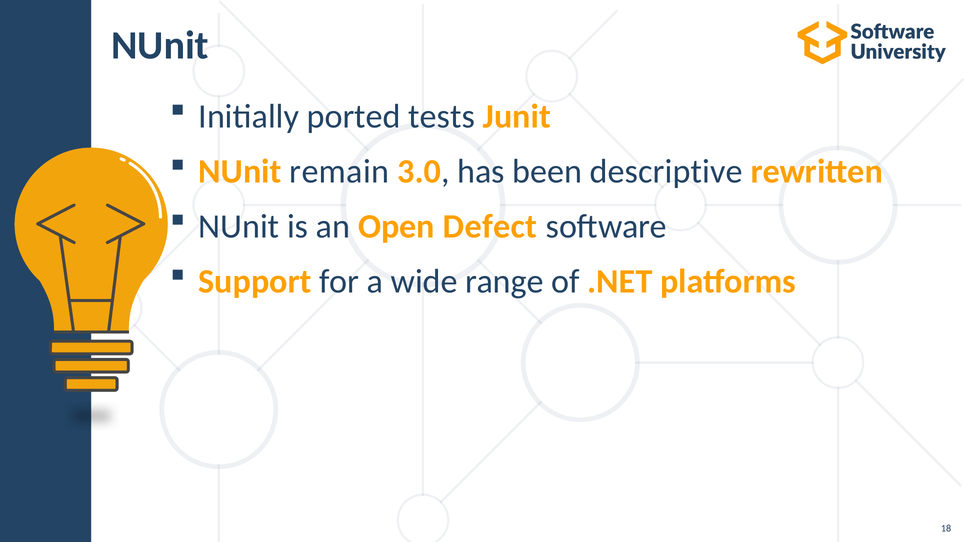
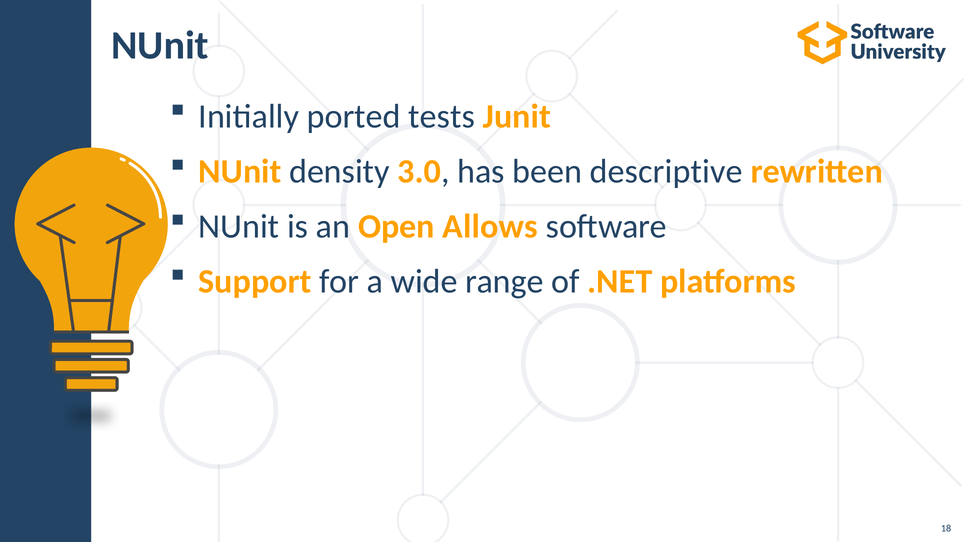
remain: remain -> density
Defect: Defect -> Allows
